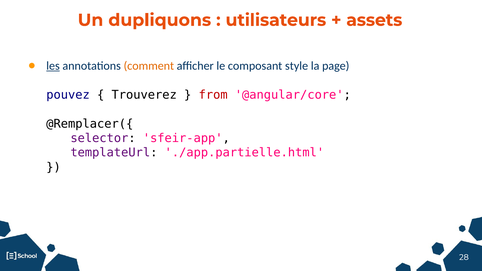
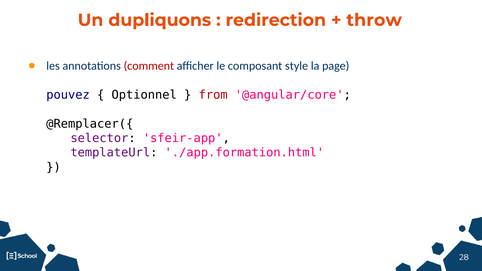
utilisateurs: utilisateurs -> redirection
assets: assets -> throw
les underline: present -> none
comment colour: orange -> red
Trouverez: Trouverez -> Optionnel
./app.partielle.html: ./app.partielle.html -> ./app.formation.html
